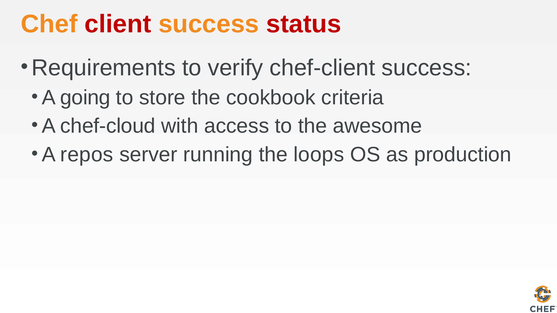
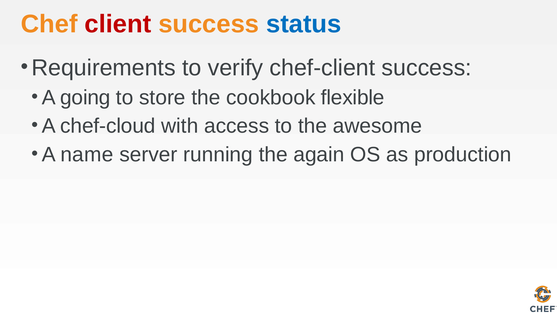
status colour: red -> blue
criteria: criteria -> flexible
repos: repos -> name
loops: loops -> again
